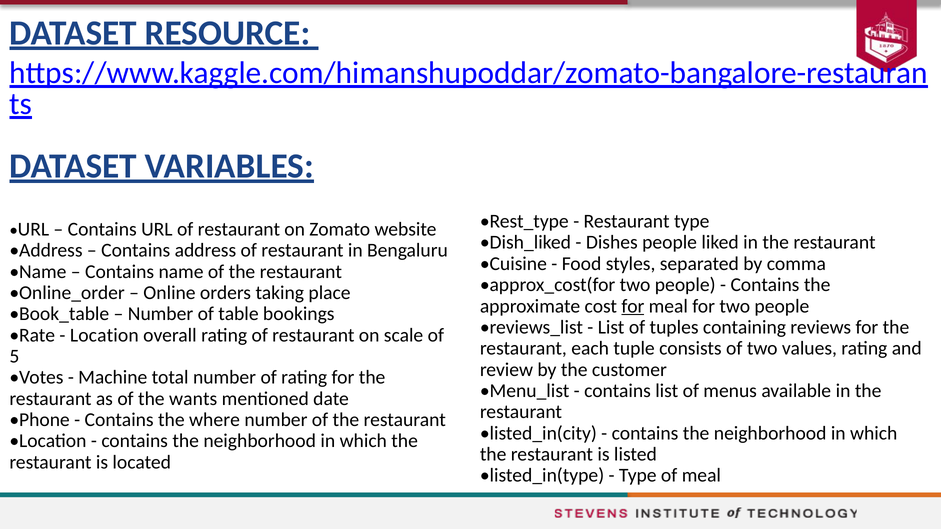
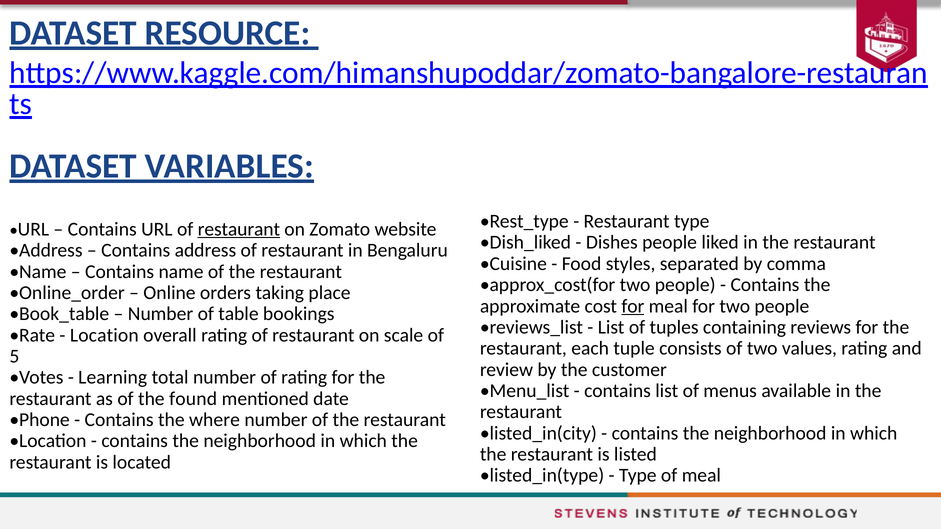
restaurant at (239, 229) underline: none -> present
Machine: Machine -> Learning
wants: wants -> found
